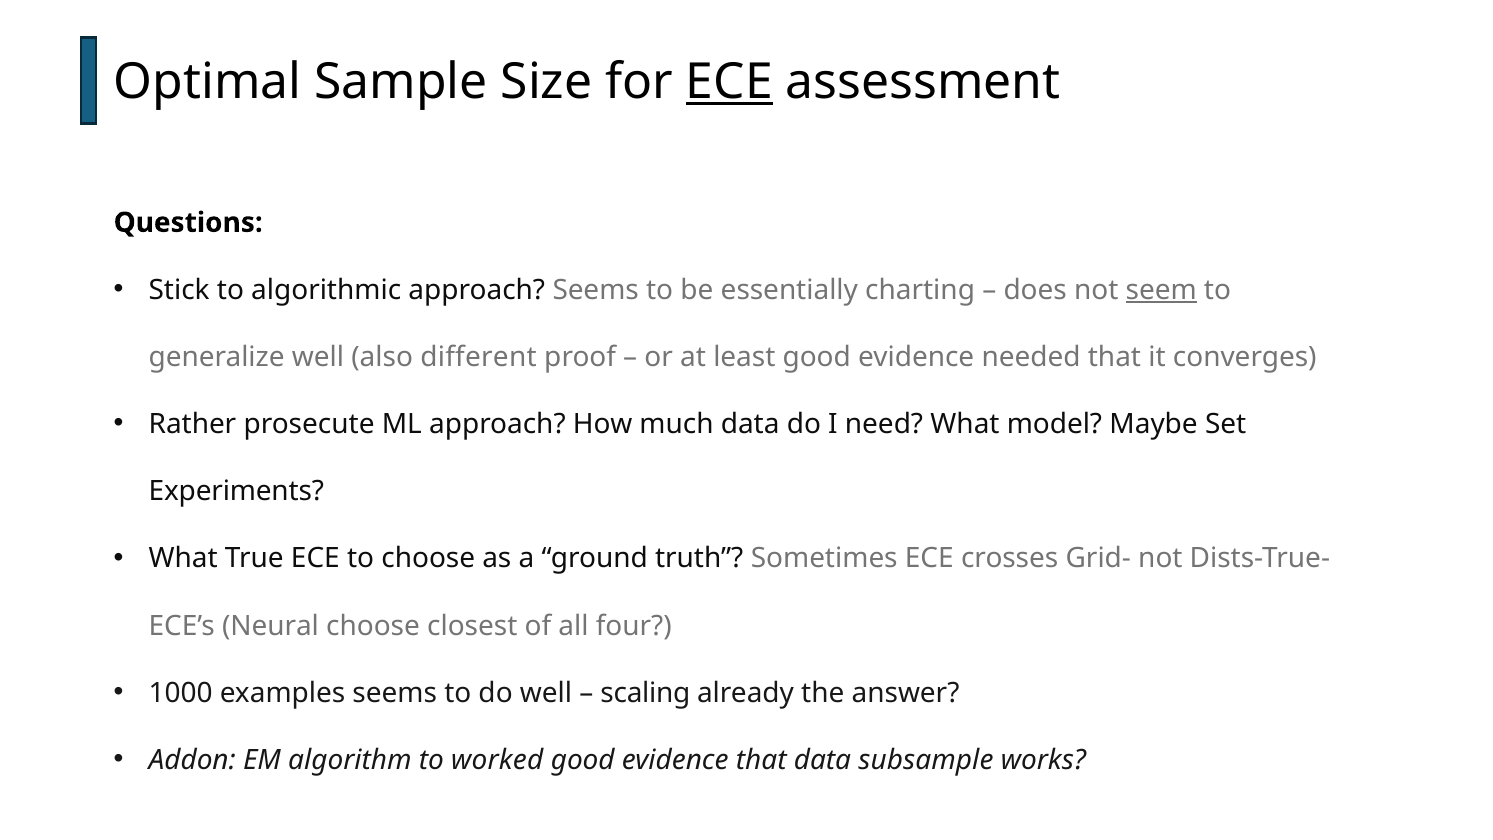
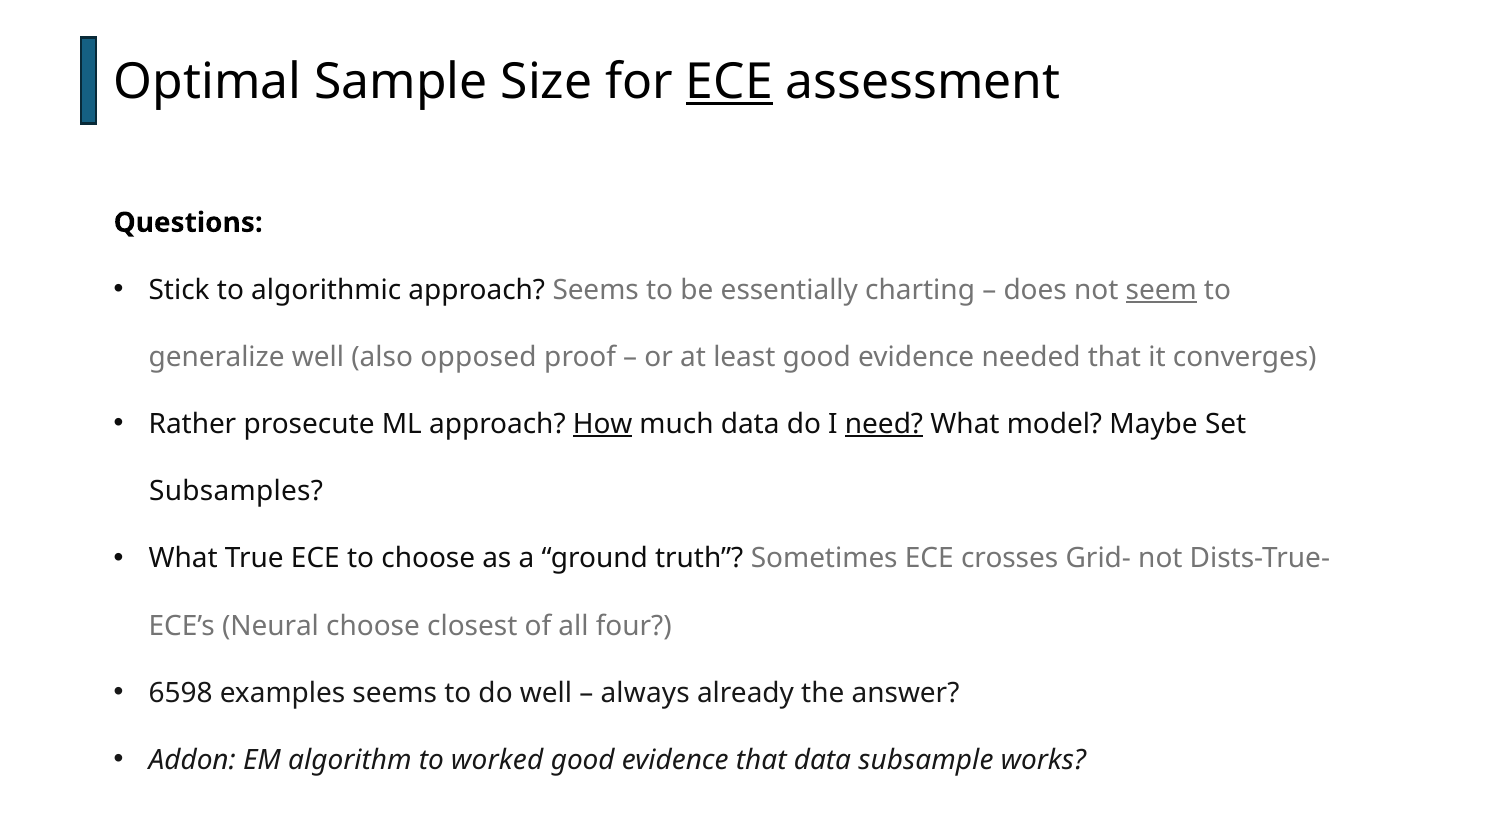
different: different -> opposed
How underline: none -> present
need underline: none -> present
Experiments: Experiments -> Subsamples
1000: 1000 -> 6598
scaling: scaling -> always
